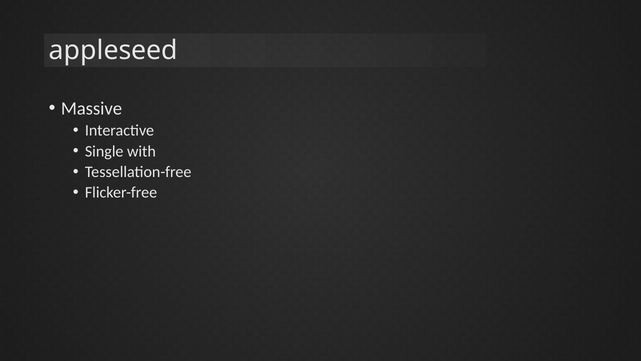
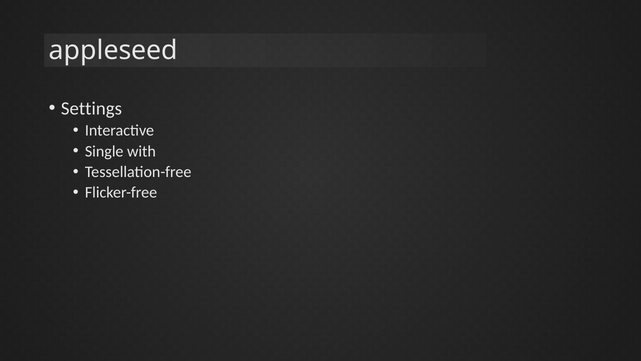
Massive: Massive -> Settings
